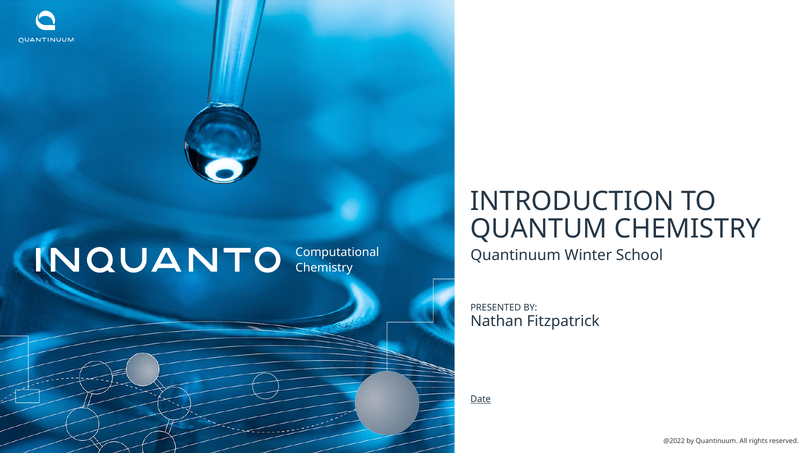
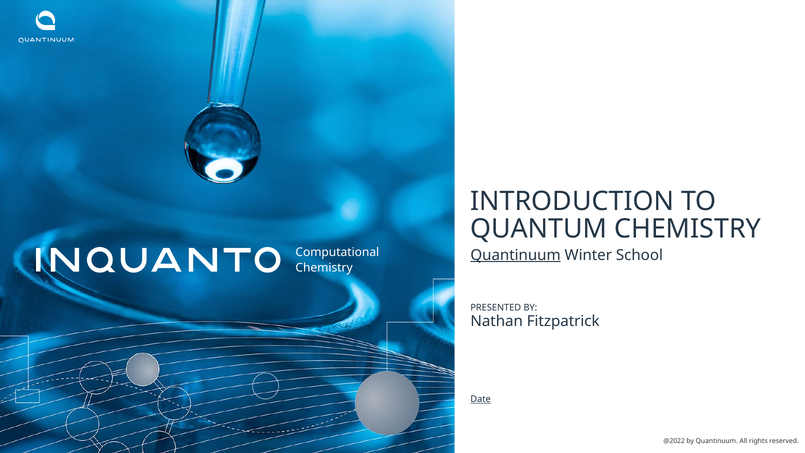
Quantinuum at (516, 255) underline: none -> present
